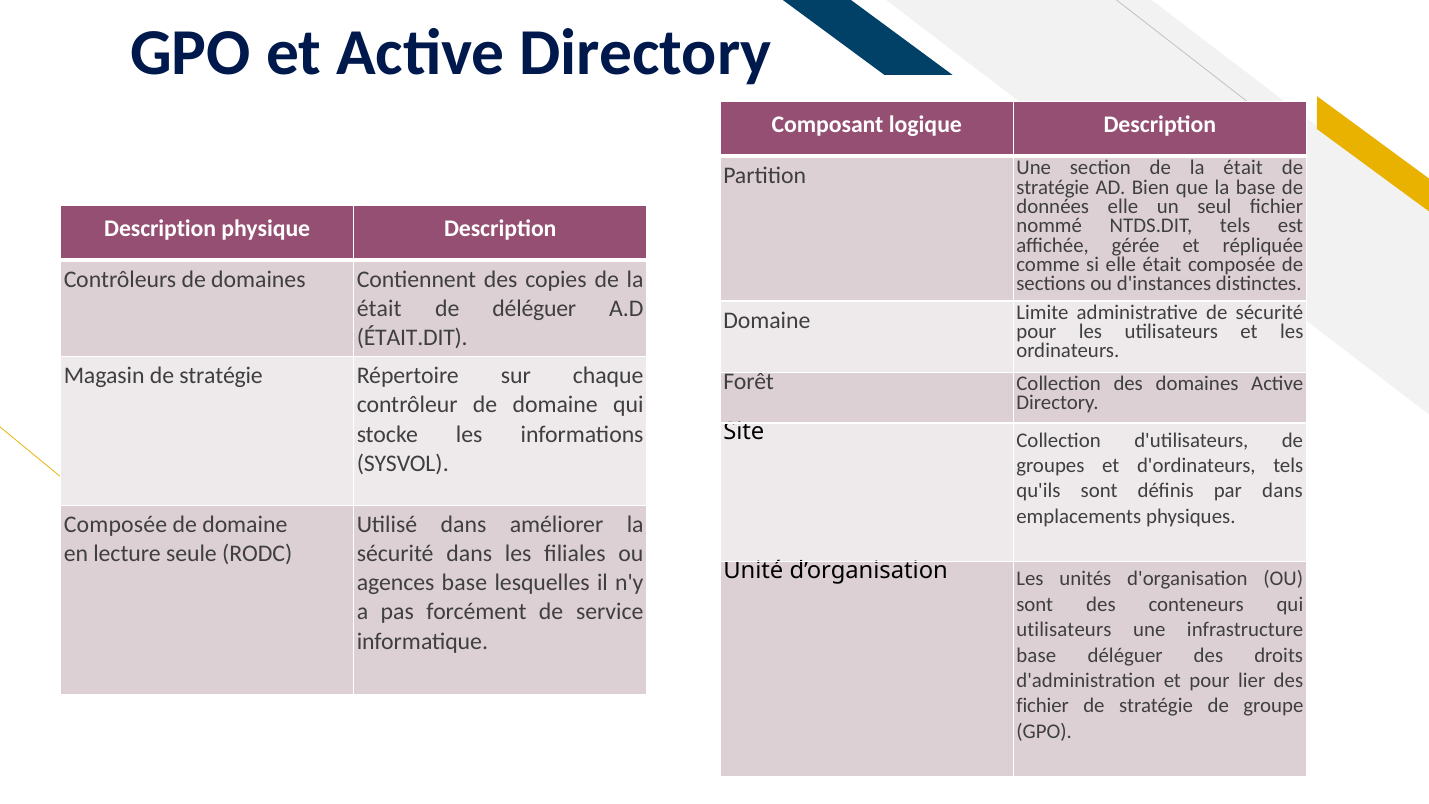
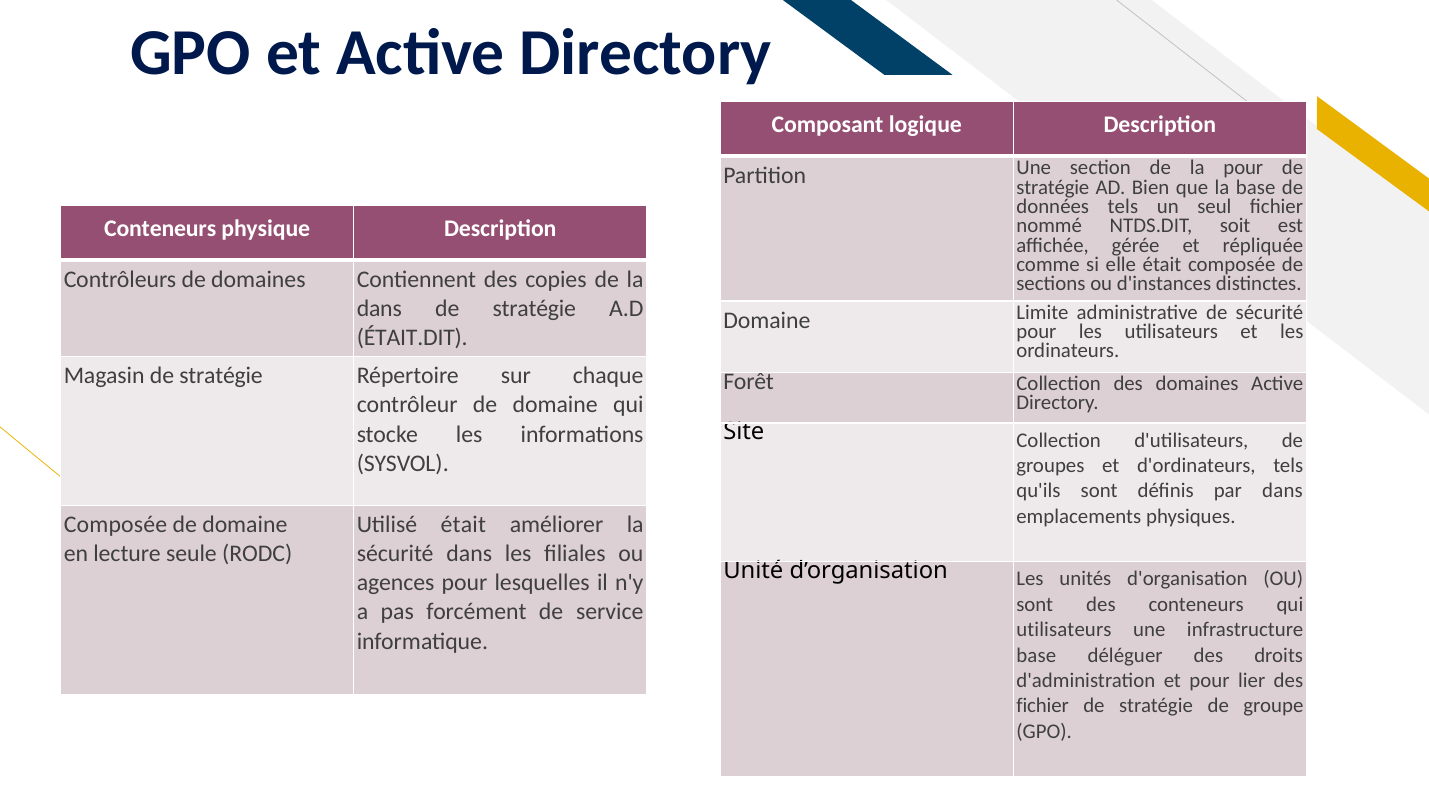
section de la était: était -> pour
données elle: elle -> tels
NTDS.DIT tels: tels -> soit
Description at (160, 228): Description -> Conteneurs
était at (379, 309): était -> dans
déléguer at (534, 309): déléguer -> stratégie
Utilisé dans: dans -> était
agences base: base -> pour
